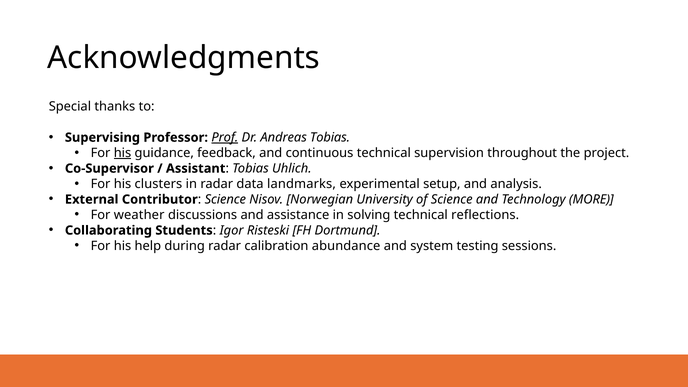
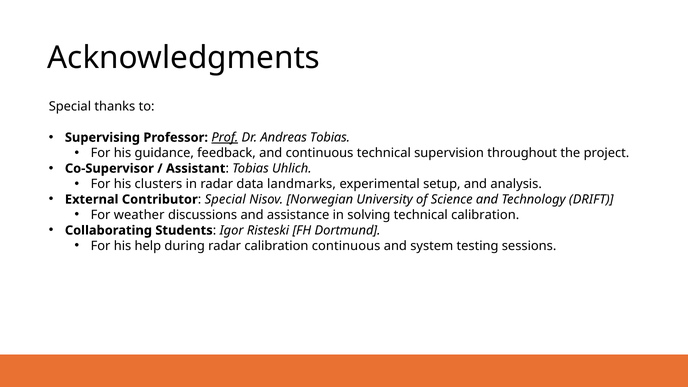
his at (123, 153) underline: present -> none
Science at (225, 199): Science -> Special
MORE: MORE -> DRIFT
technical reflections: reflections -> calibration
calibration abundance: abundance -> continuous
